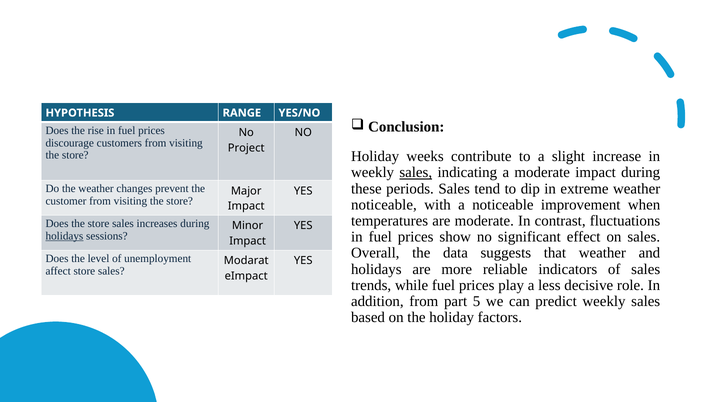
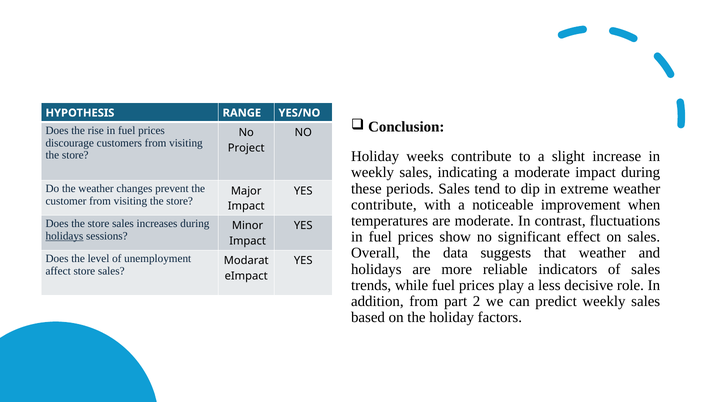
sales at (416, 173) underline: present -> none
noticeable at (384, 205): noticeable -> contribute
5: 5 -> 2
